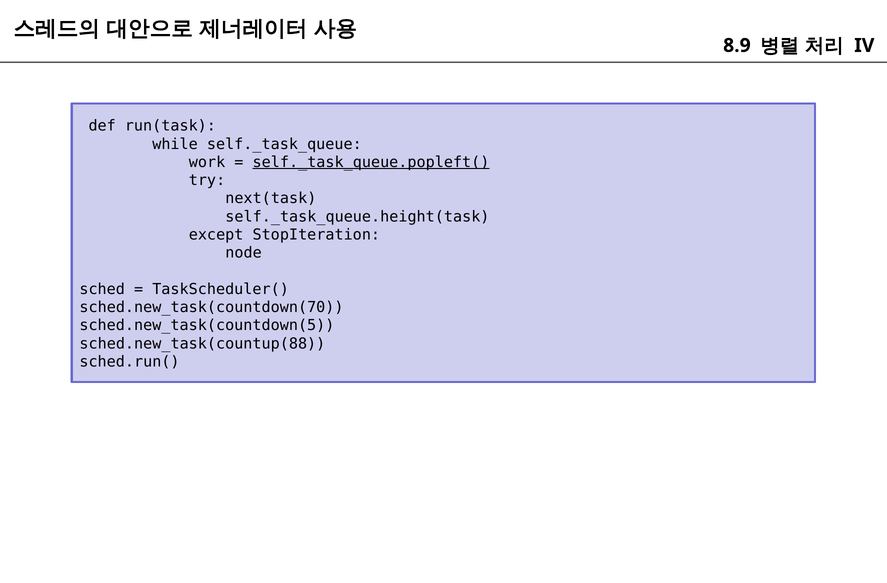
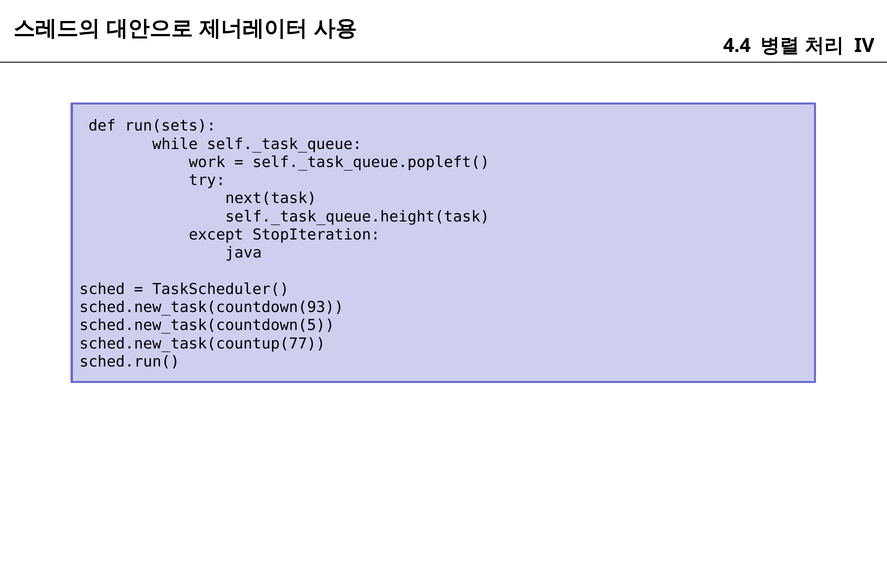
8.9: 8.9 -> 4.4
run(task: run(task -> run(sets
self._task_queue.popleft( underline: present -> none
node: node -> java
sched.new_task(countdown(70: sched.new_task(countdown(70 -> sched.new_task(countdown(93
sched.new_task(countup(88: sched.new_task(countup(88 -> sched.new_task(countup(77
